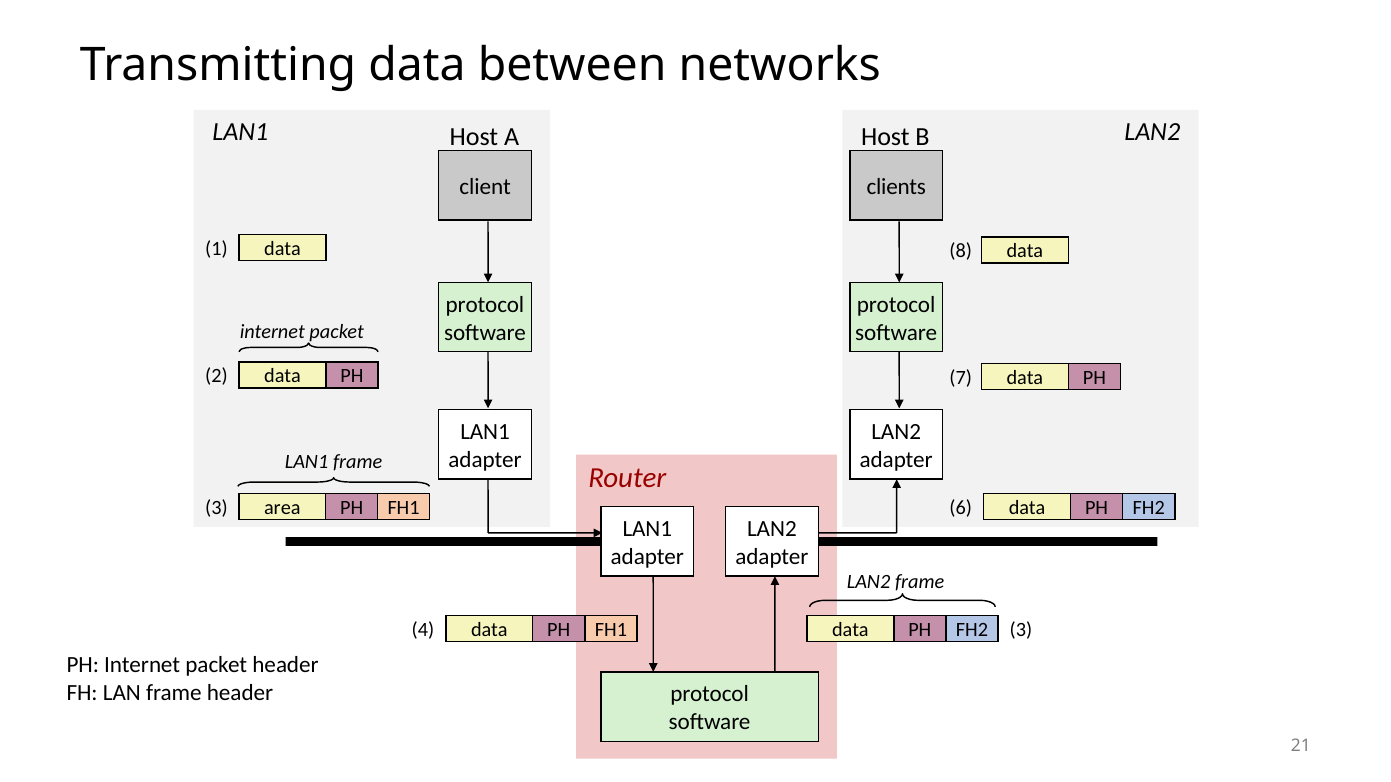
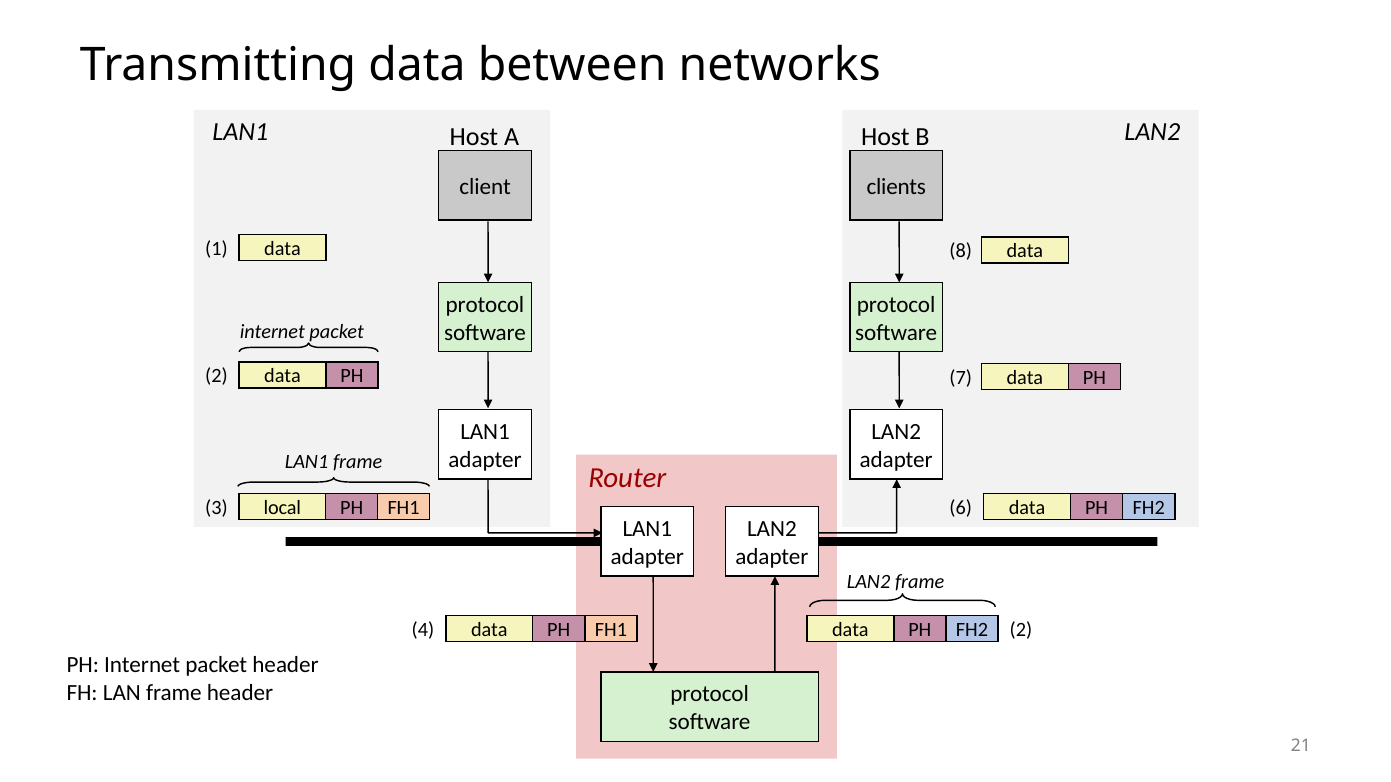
area: area -> local
FH2 3: 3 -> 2
